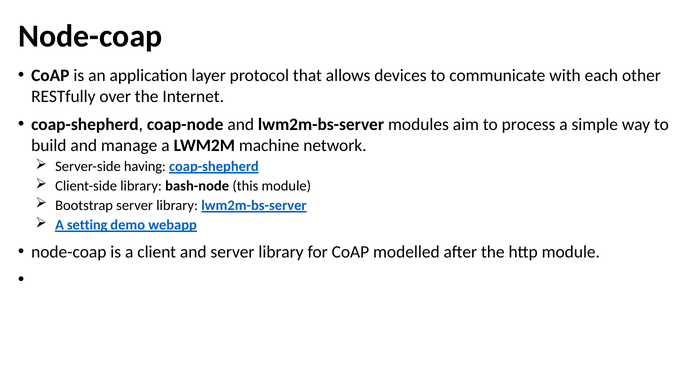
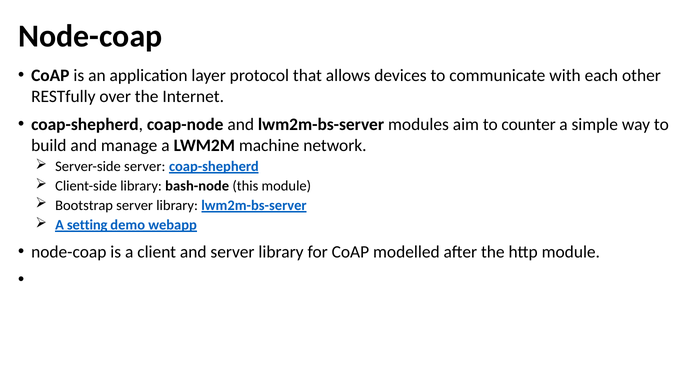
process: process -> counter
Server-side having: having -> server
